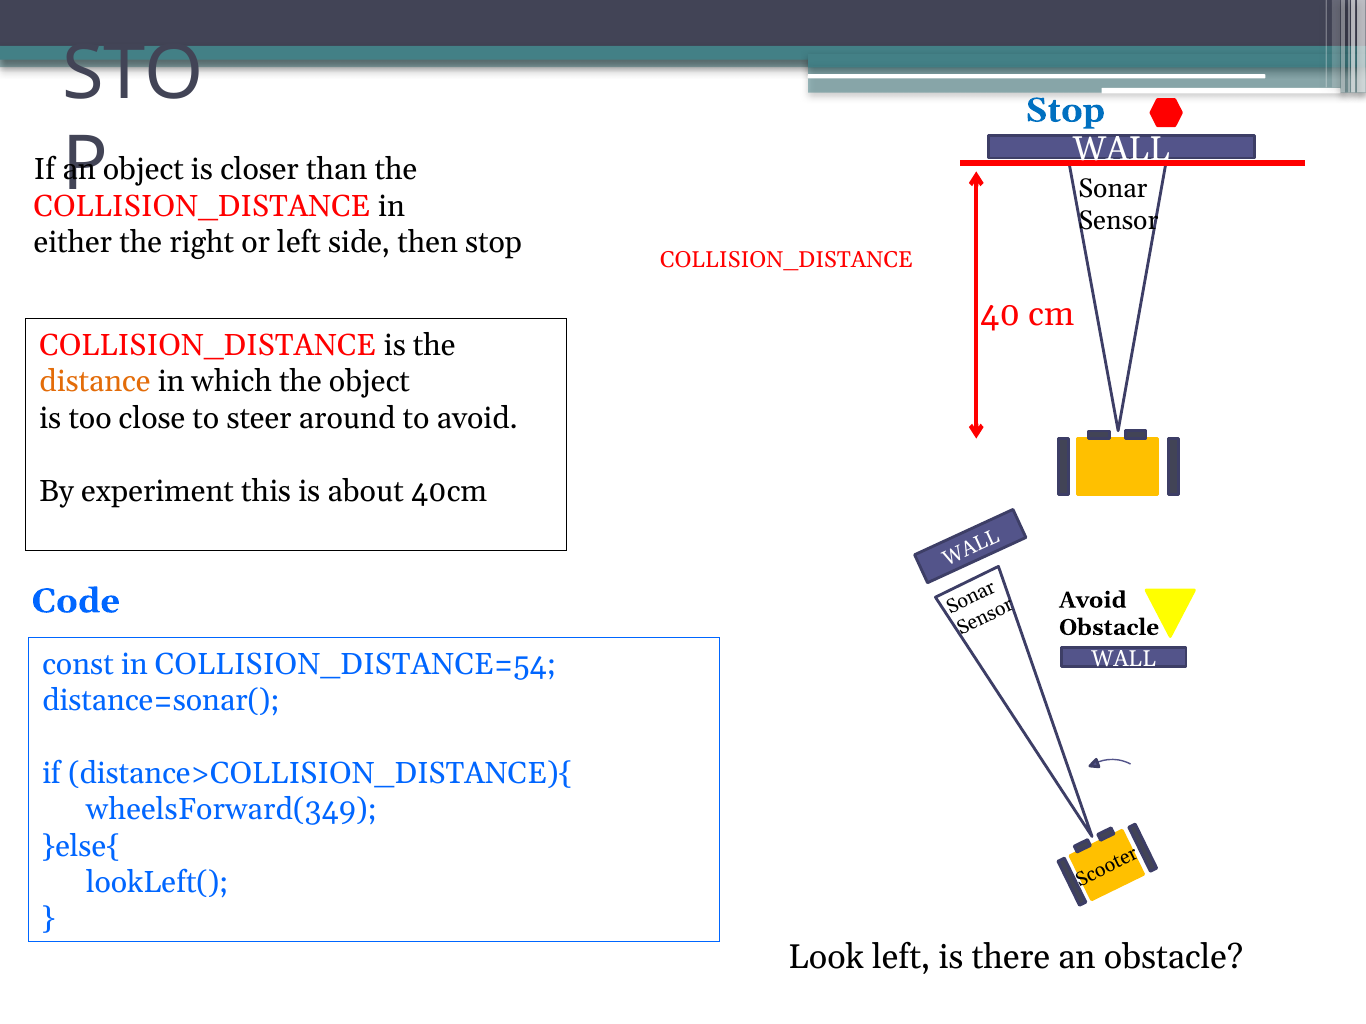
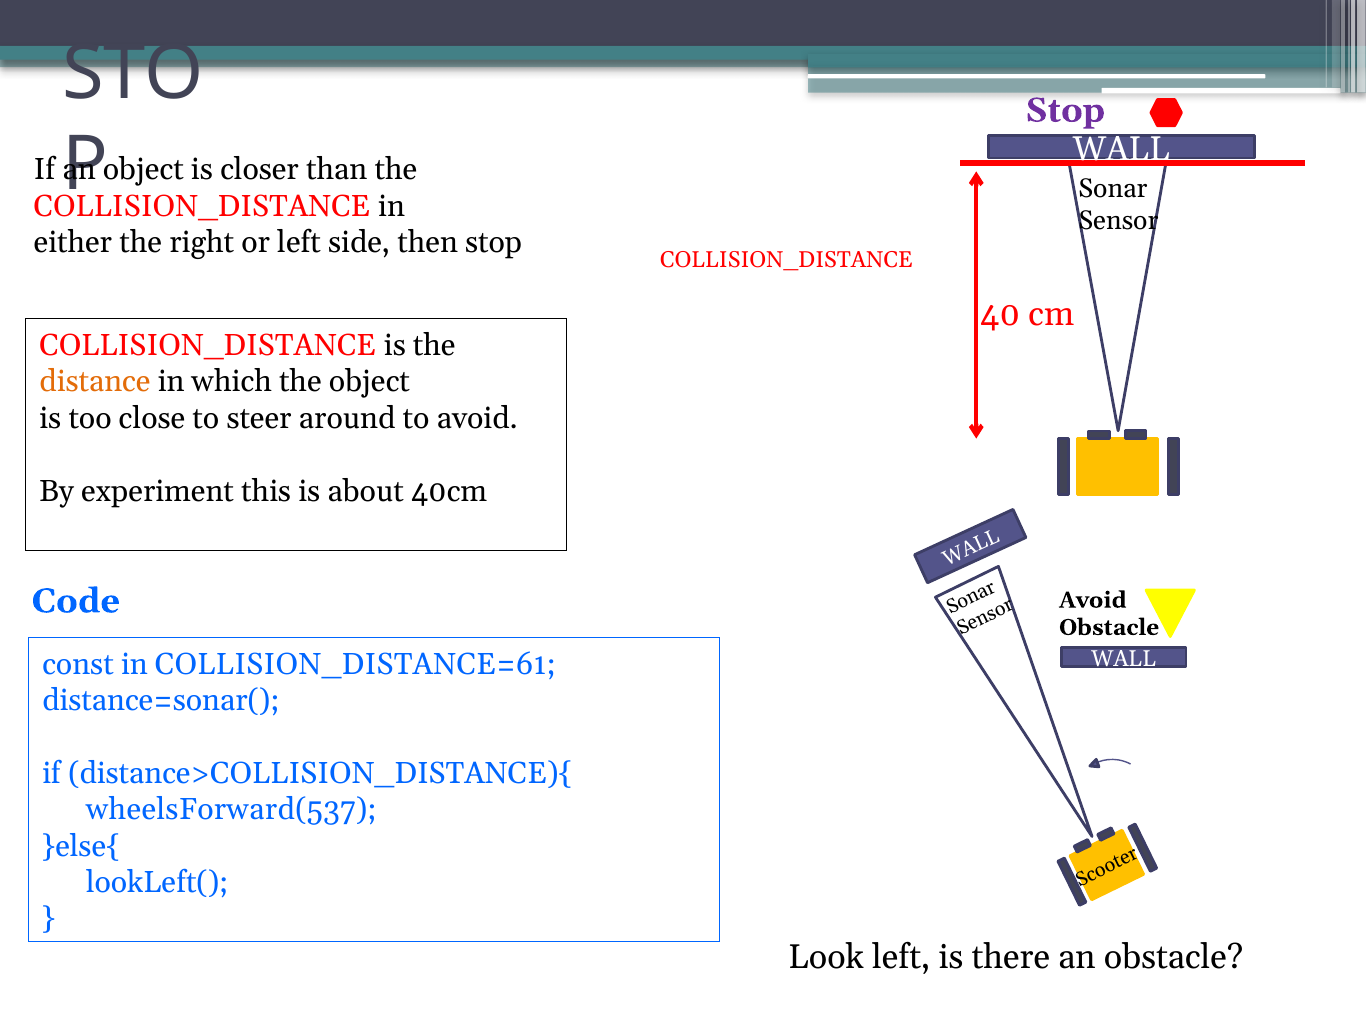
Stop at (1065, 110) colour: blue -> purple
COLLISION_DISTANCE=54: COLLISION_DISTANCE=54 -> COLLISION_DISTANCE=61
wheelsForward(349: wheelsForward(349 -> wheelsForward(537
